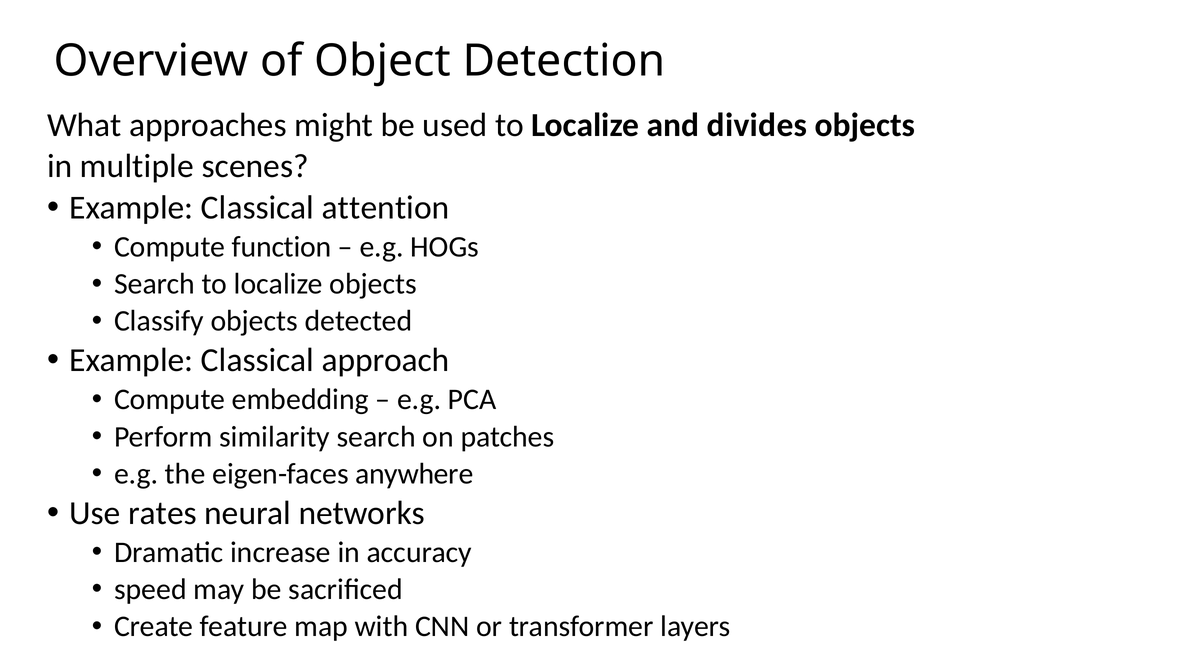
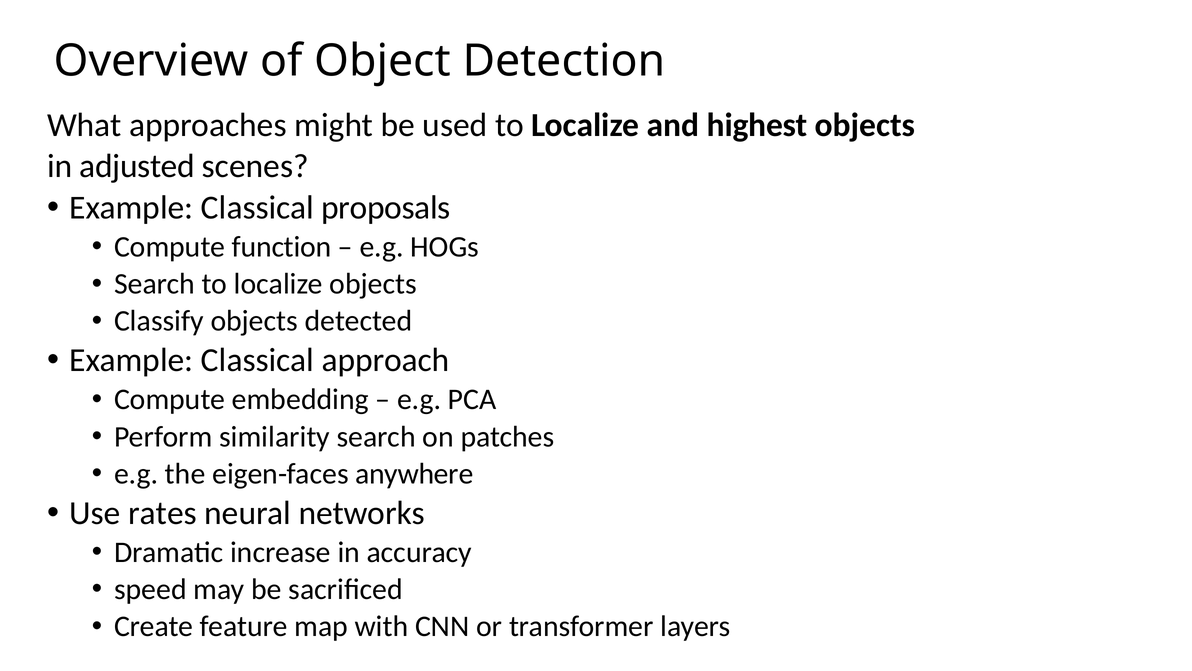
divides: divides -> highest
multiple: multiple -> adjusted
attention: attention -> proposals
